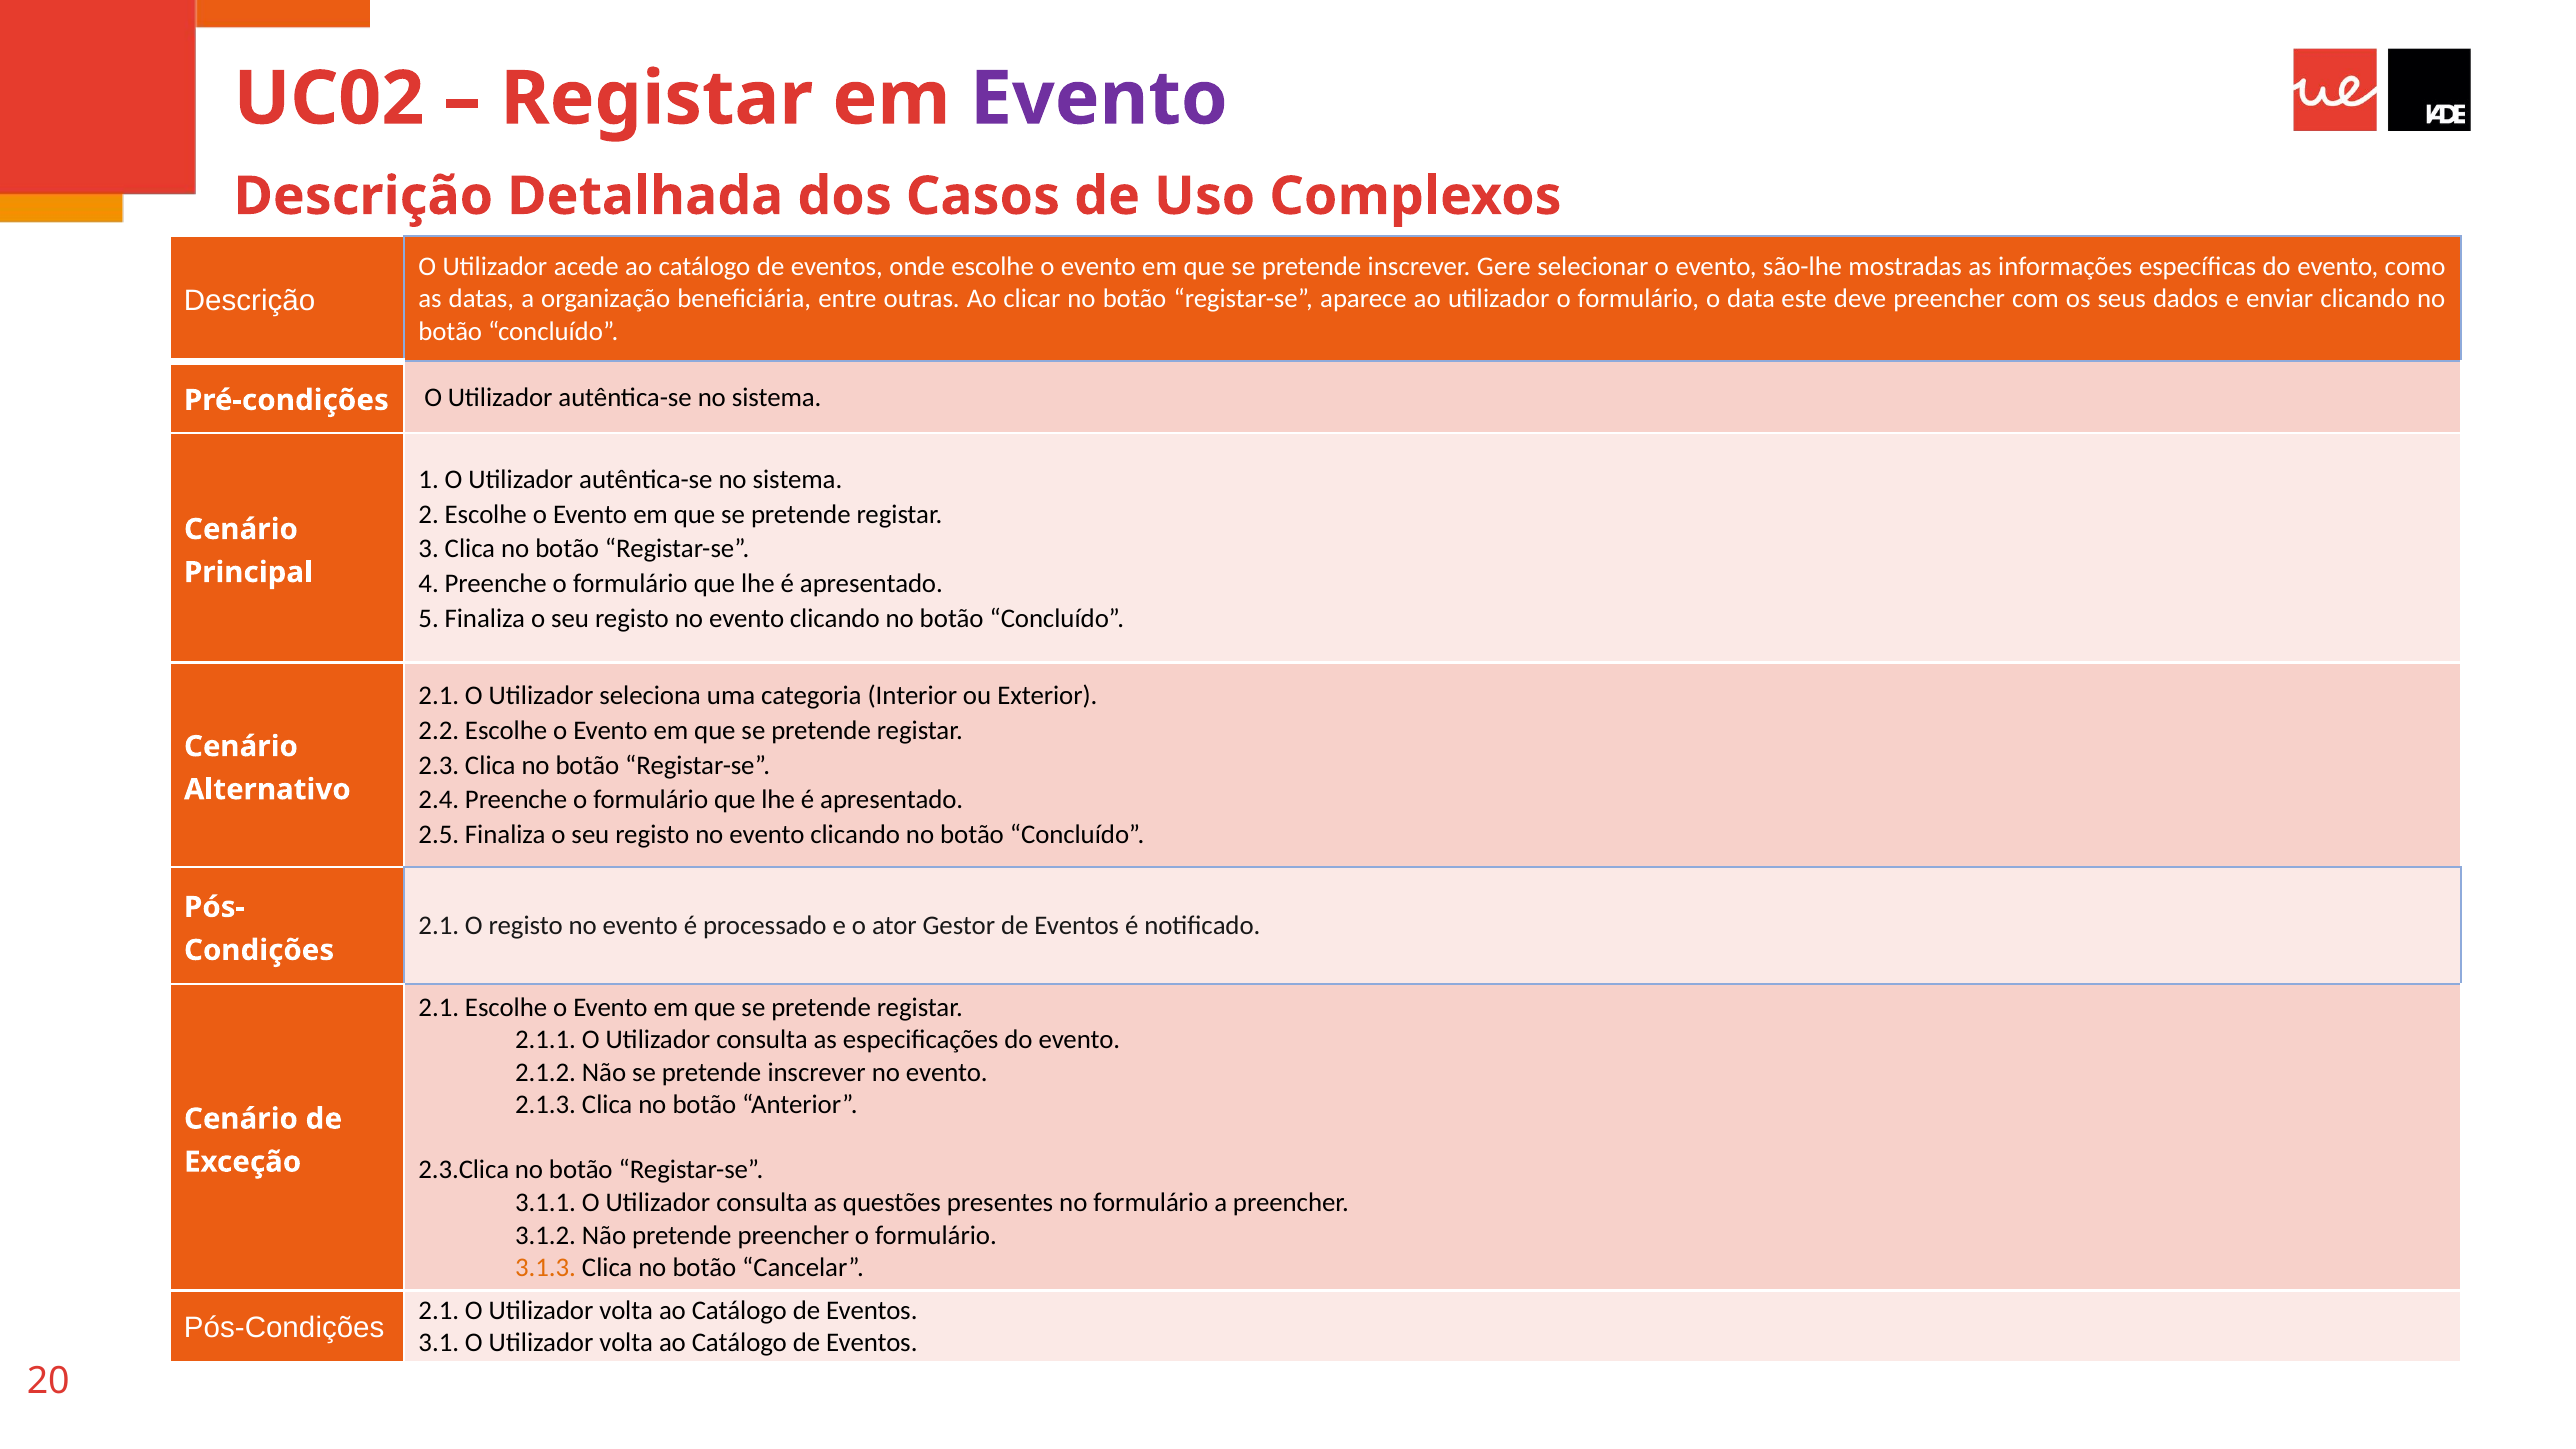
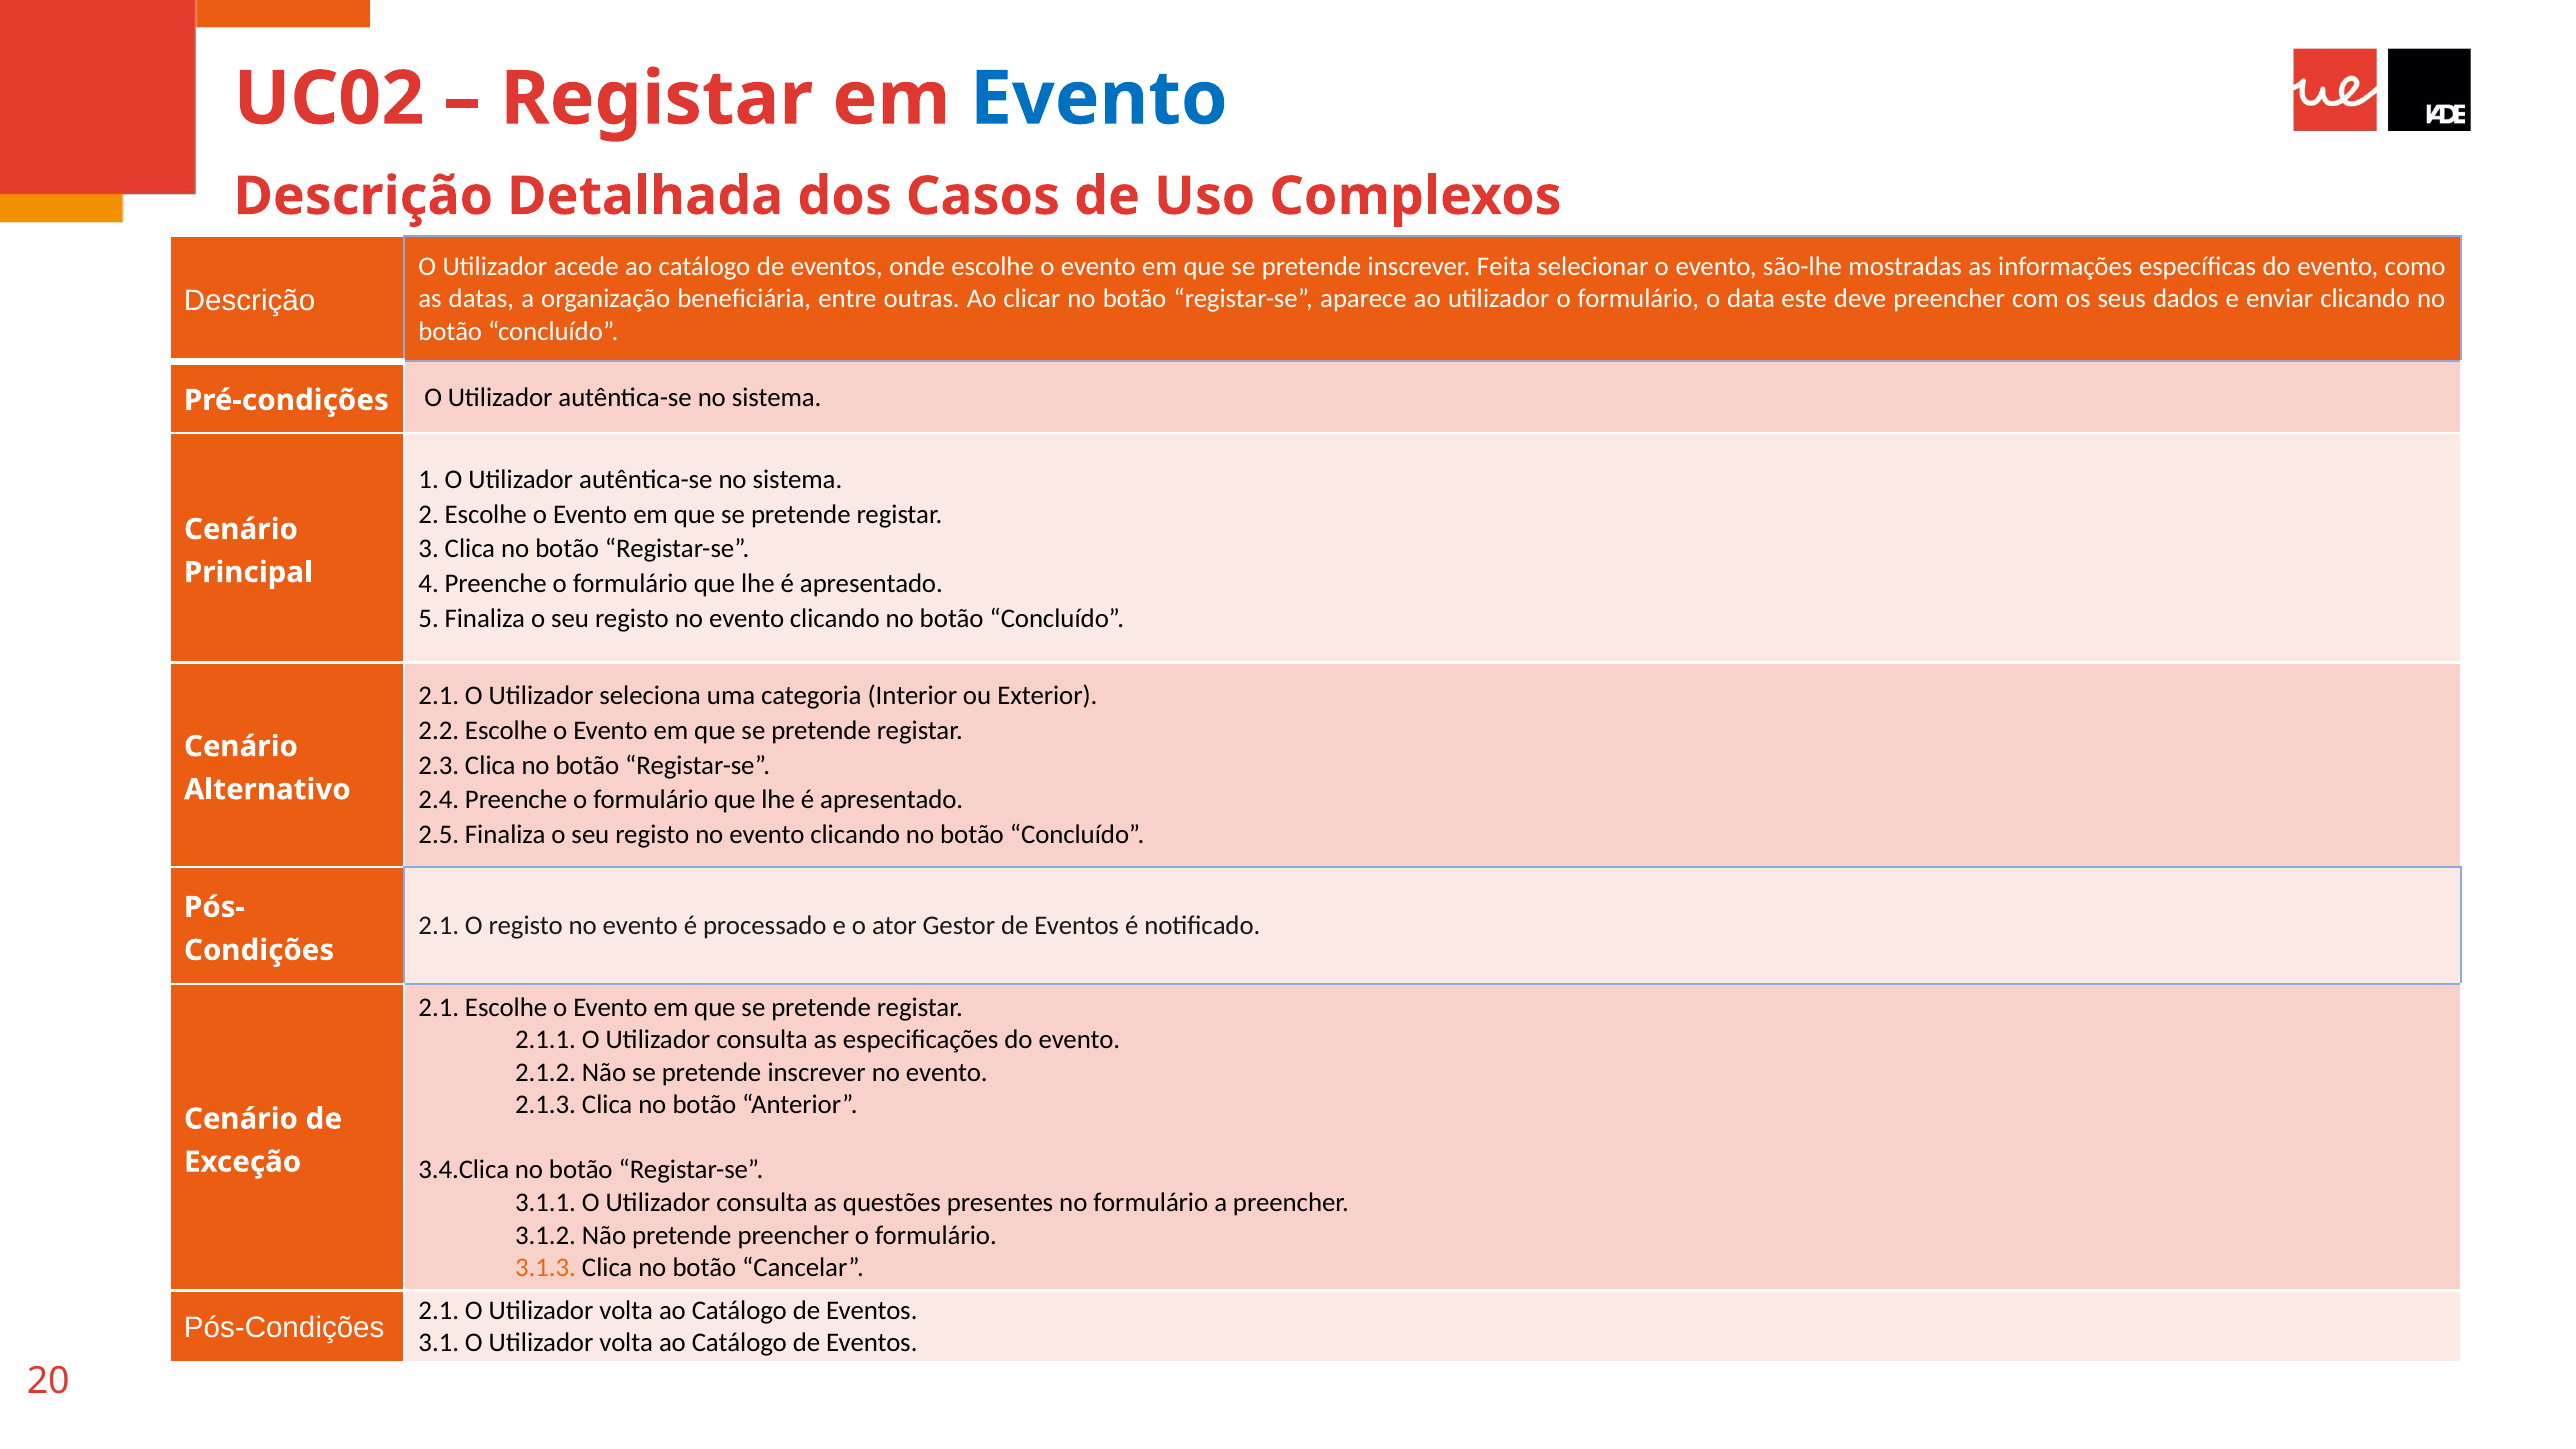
Evento at (1099, 99) colour: purple -> blue
Gere: Gere -> Feita
2.3.Clica: 2.3.Clica -> 3.4.Clica
